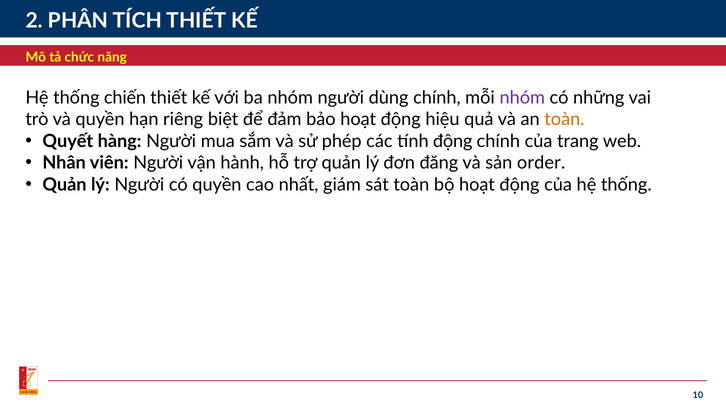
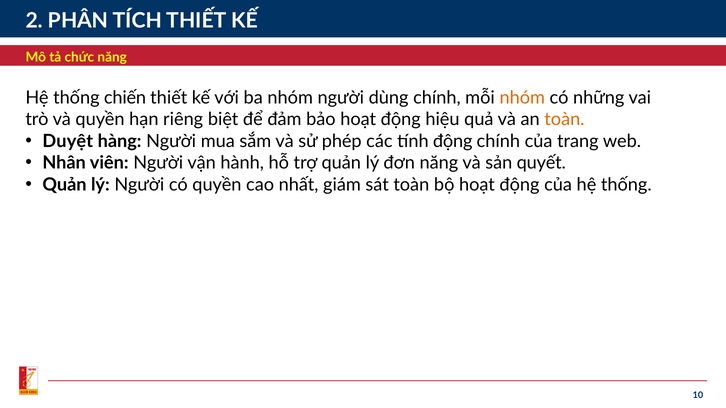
nhóm at (522, 98) colour: purple -> orange
Quyết: Quyết -> Duyệt
đơn đăng: đăng -> năng
order: order -> quyết
